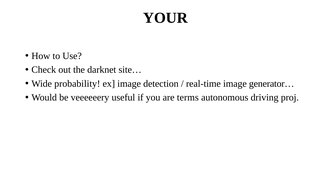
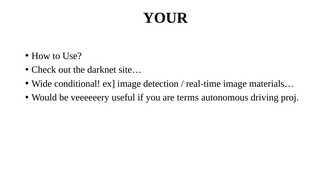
probability: probability -> conditional
generator…: generator… -> materials…
